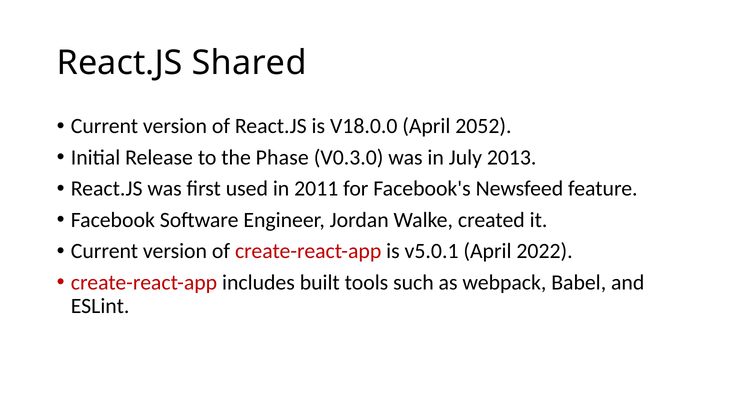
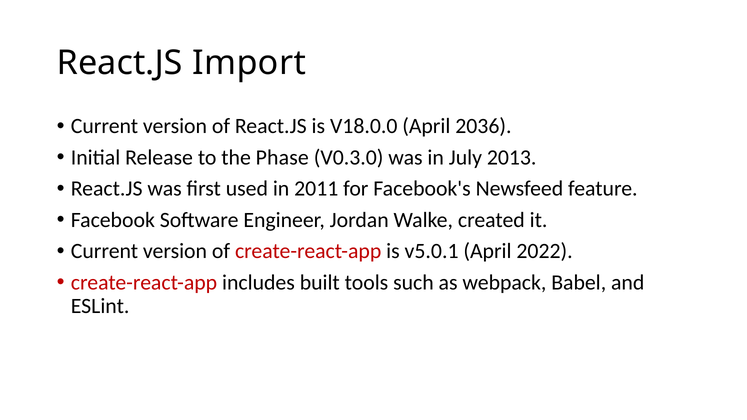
Shared: Shared -> Import
2052: 2052 -> 2036
